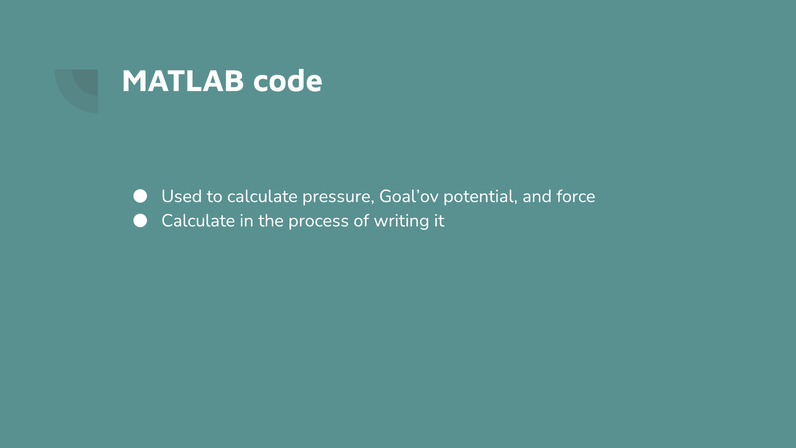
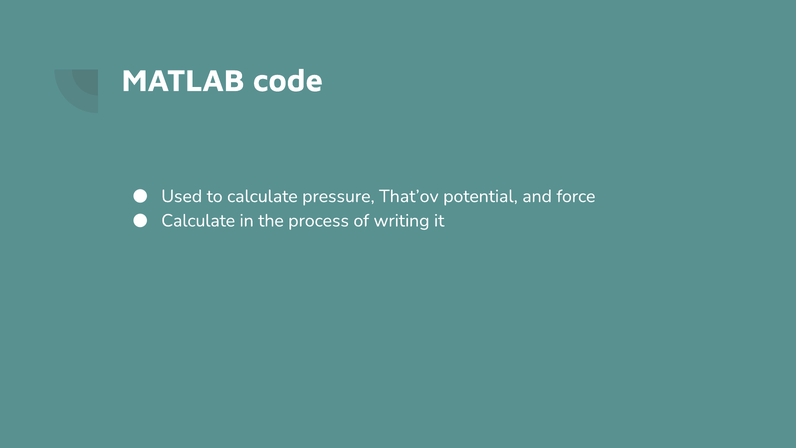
Goal’ov: Goal’ov -> That’ov
